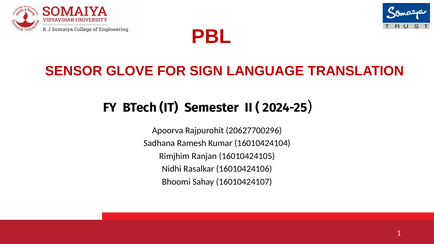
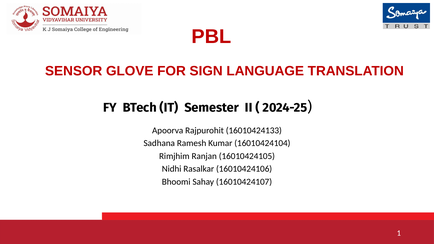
20627700296: 20627700296 -> 16010424133
